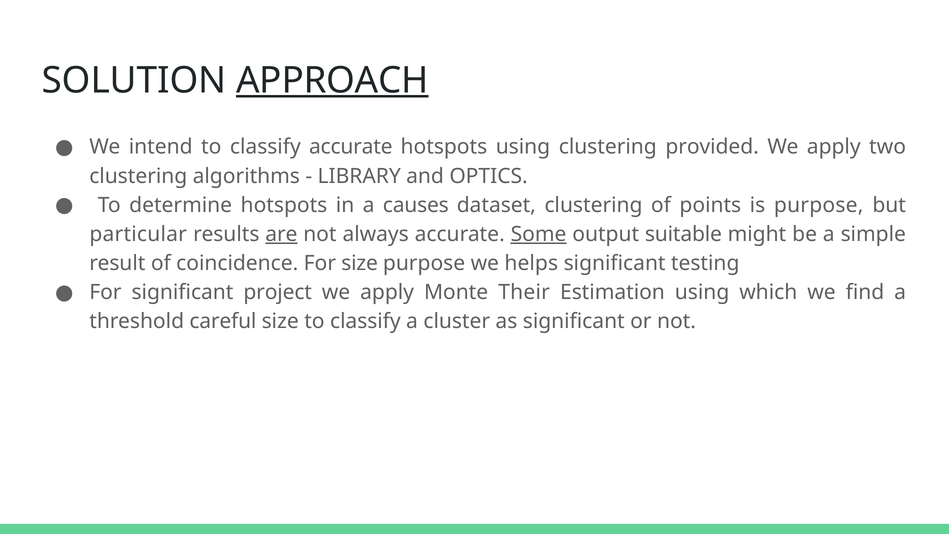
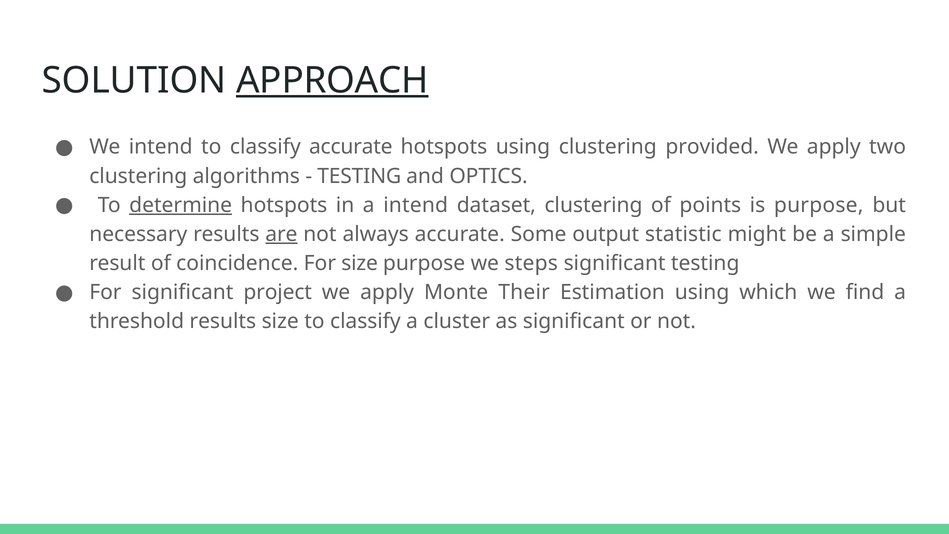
LIBRARY at (359, 176): LIBRARY -> TESTING
determine underline: none -> present
a causes: causes -> intend
particular: particular -> necessary
Some underline: present -> none
suitable: suitable -> statistic
helps: helps -> steps
threshold careful: careful -> results
